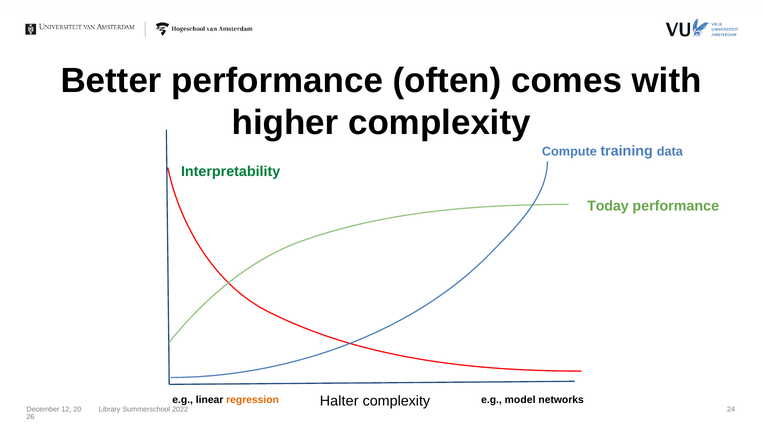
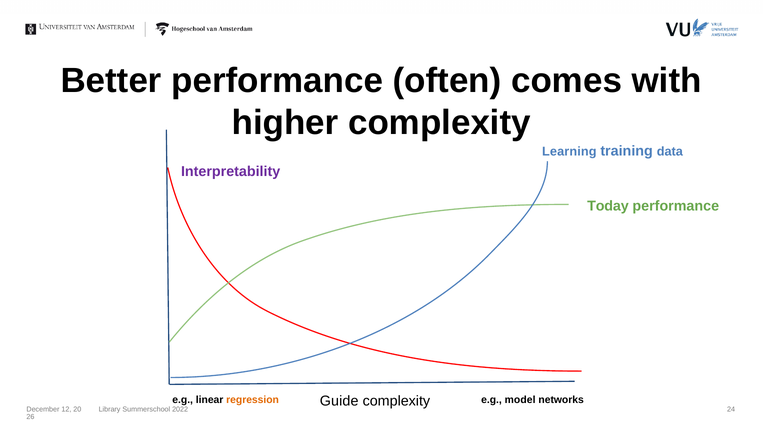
Compute: Compute -> Learning
Interpretability colour: green -> purple
Halter: Halter -> Guide
